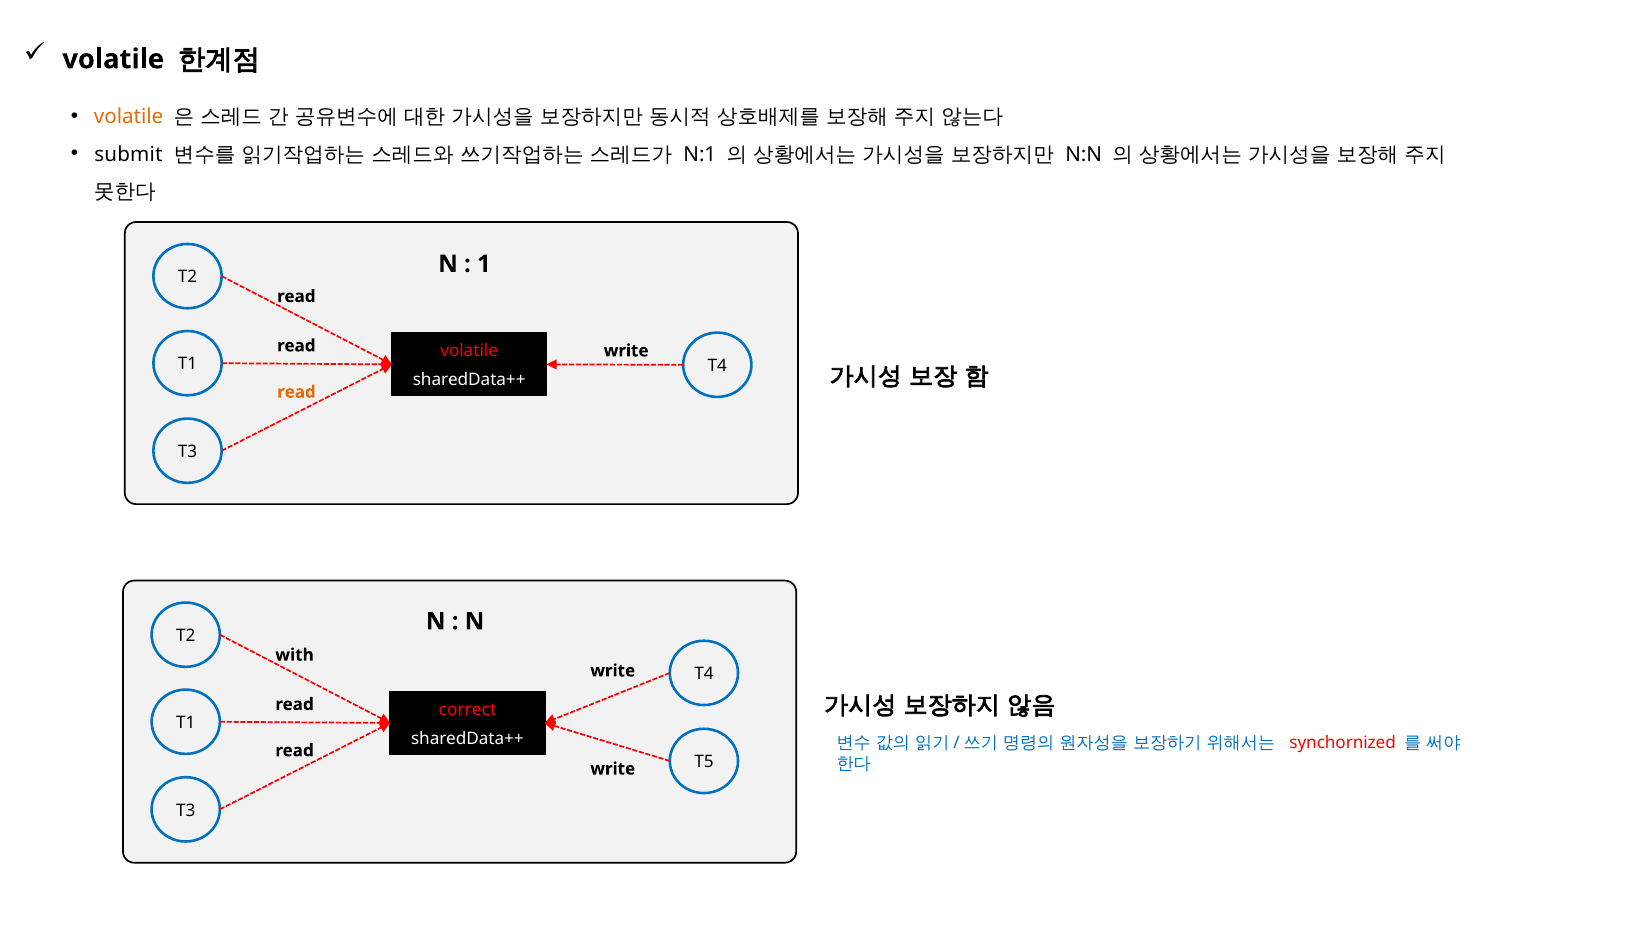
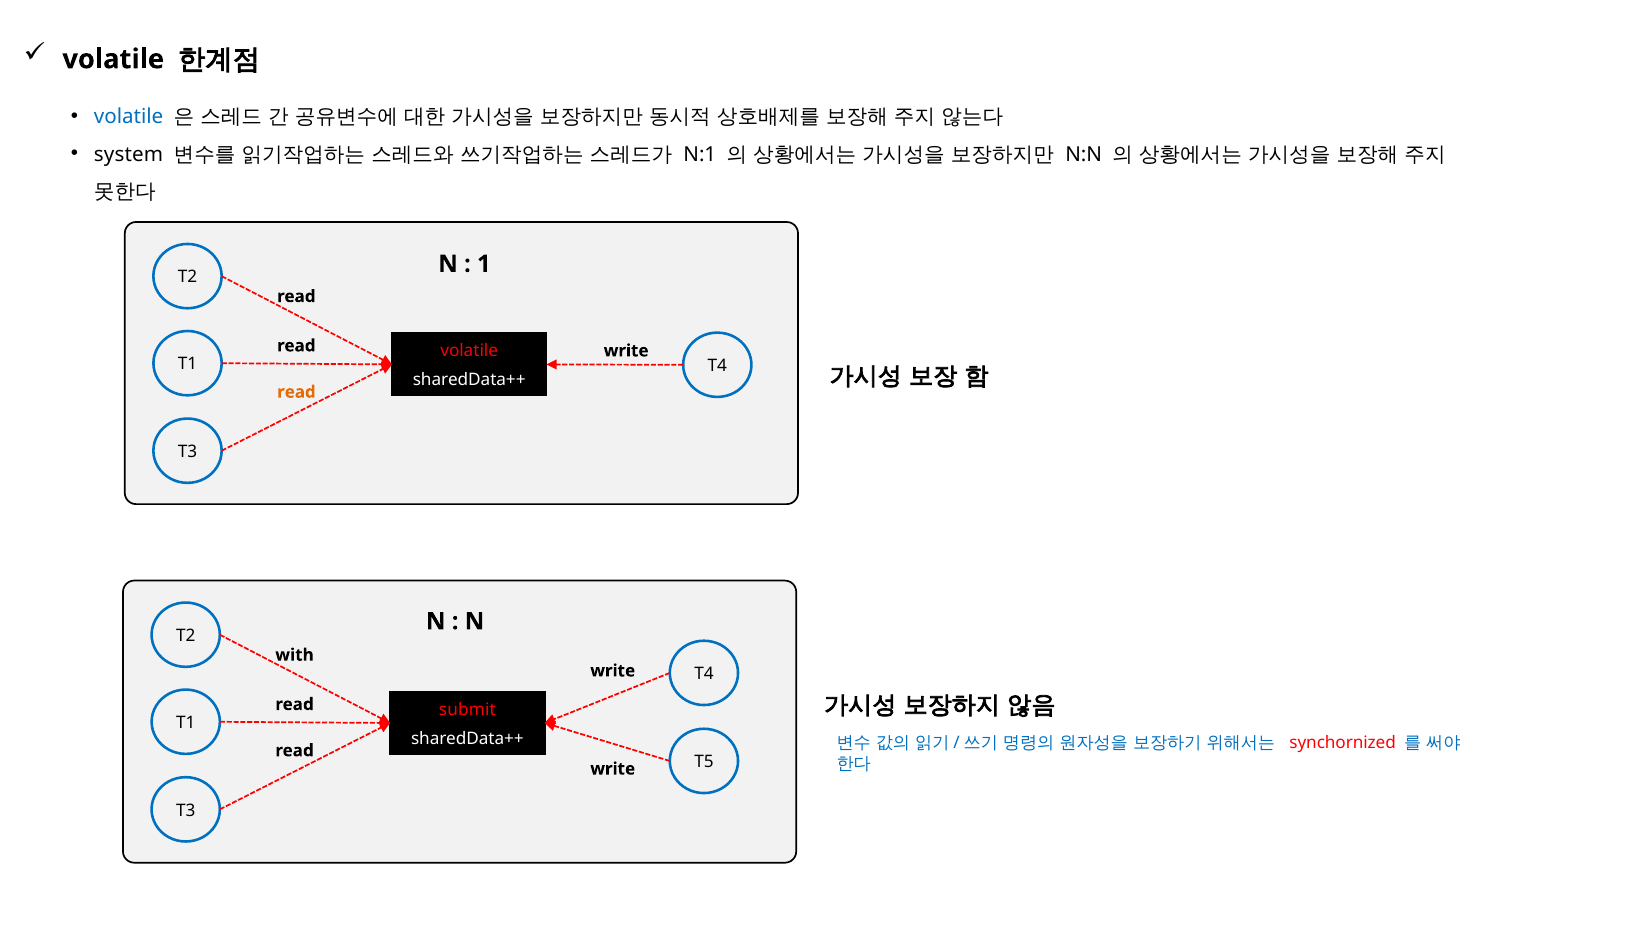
volatile at (129, 117) colour: orange -> blue
submit: submit -> system
correct: correct -> submit
